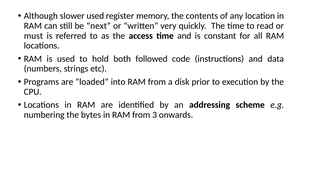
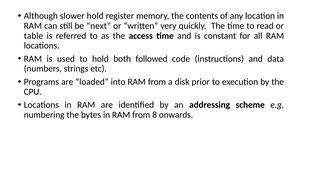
slower used: used -> hold
must: must -> table
3: 3 -> 8
